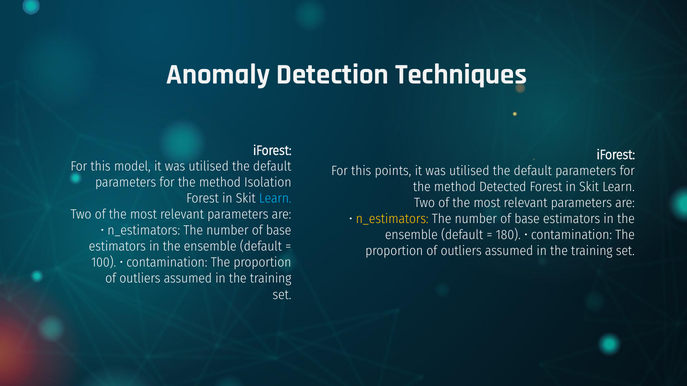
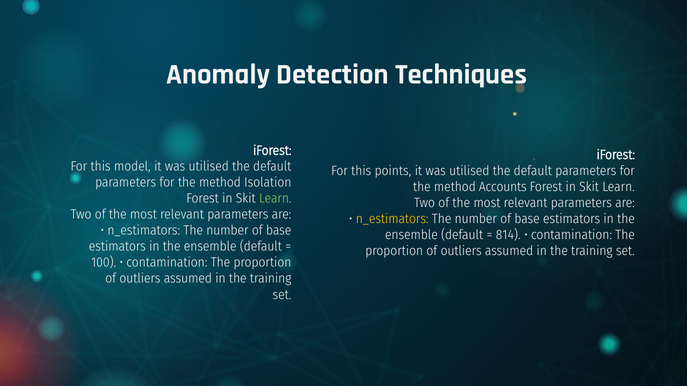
Detected: Detected -> Accounts
Learn at (275, 199) colour: light blue -> light green
180: 180 -> 814
